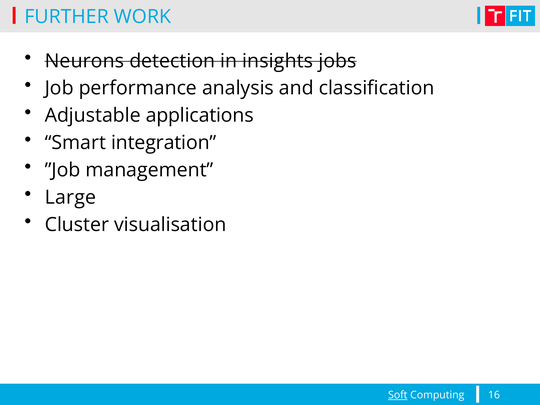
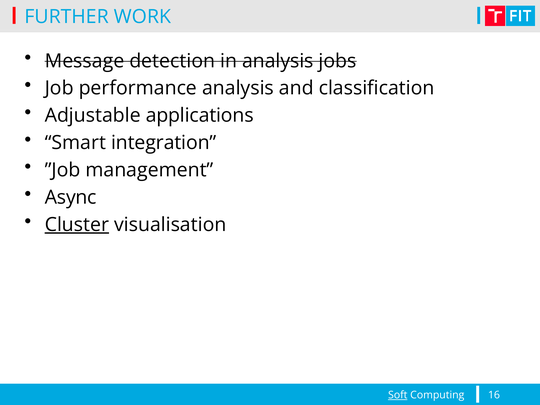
Neurons: Neurons -> Message
in insights: insights -> analysis
Large: Large -> Async
Cluster underline: none -> present
